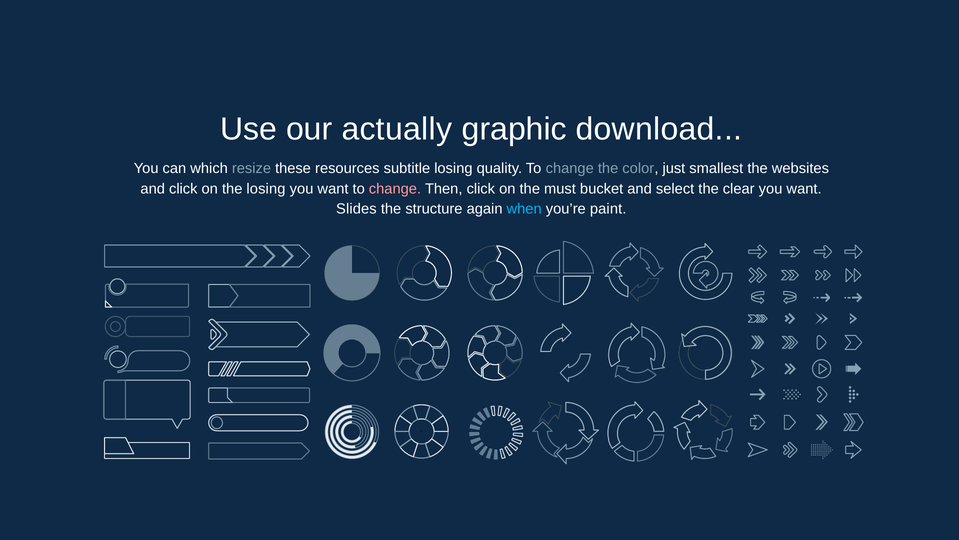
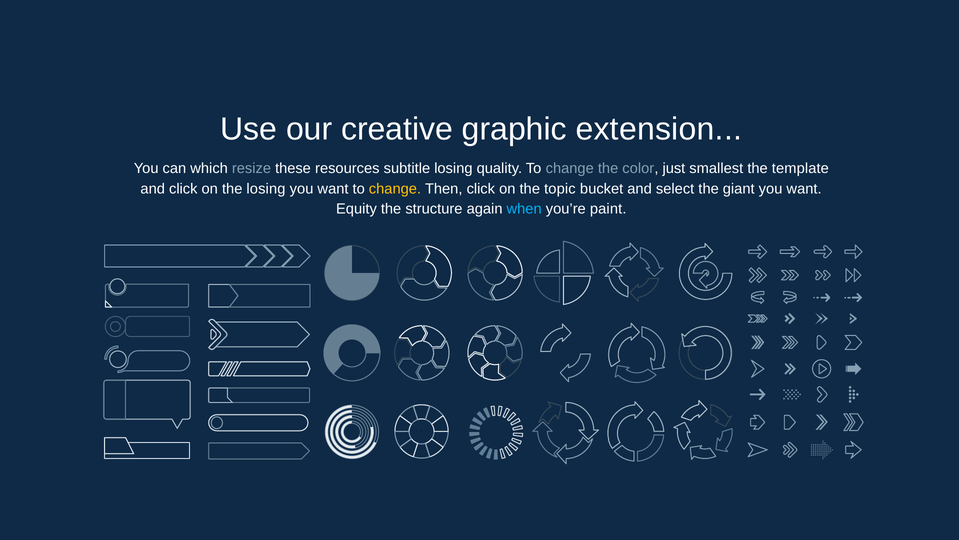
actually: actually -> creative
download: download -> extension
websites: websites -> template
change at (395, 188) colour: pink -> yellow
must: must -> topic
clear: clear -> giant
Slides: Slides -> Equity
